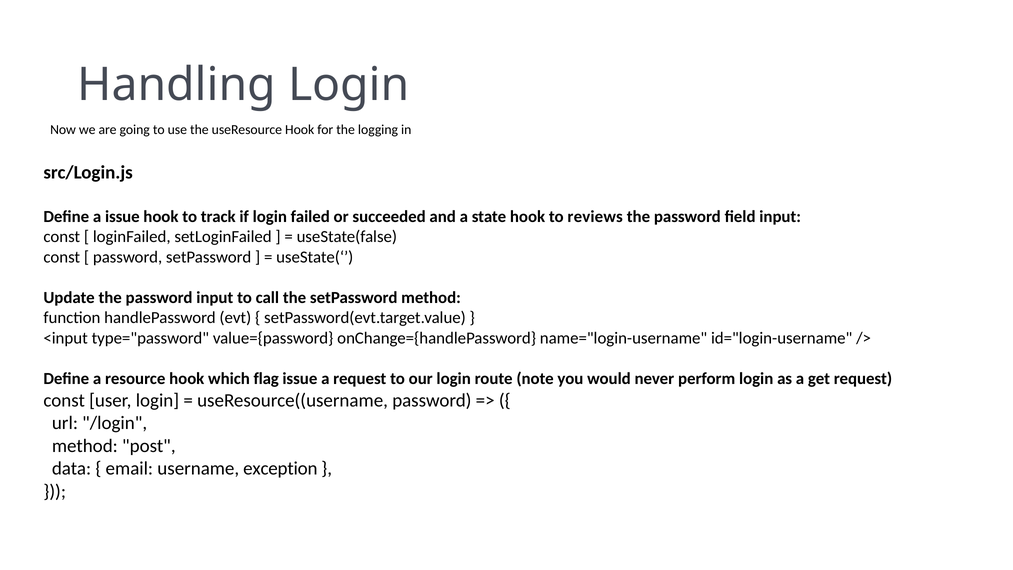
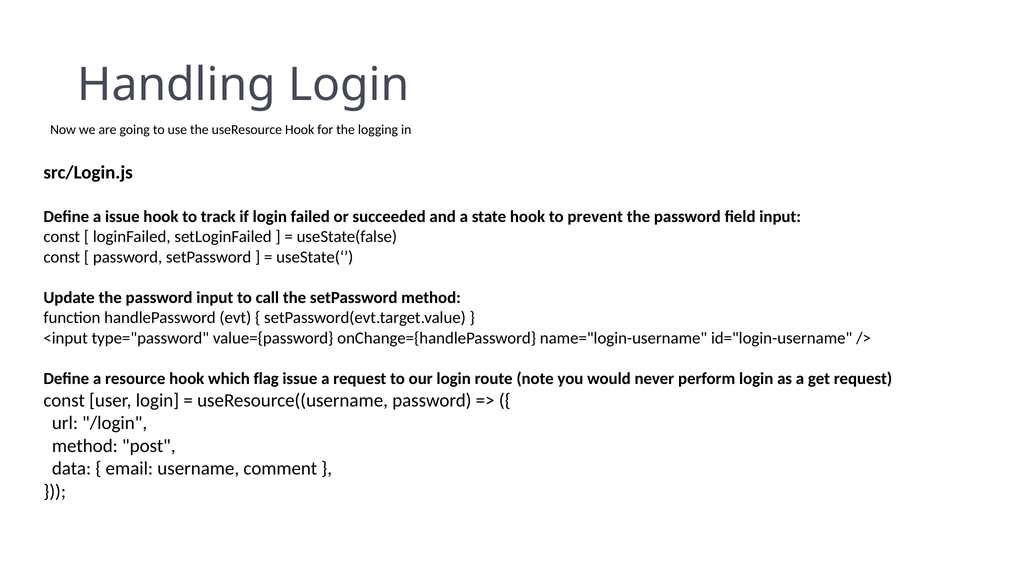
reviews: reviews -> prevent
exception: exception -> comment
